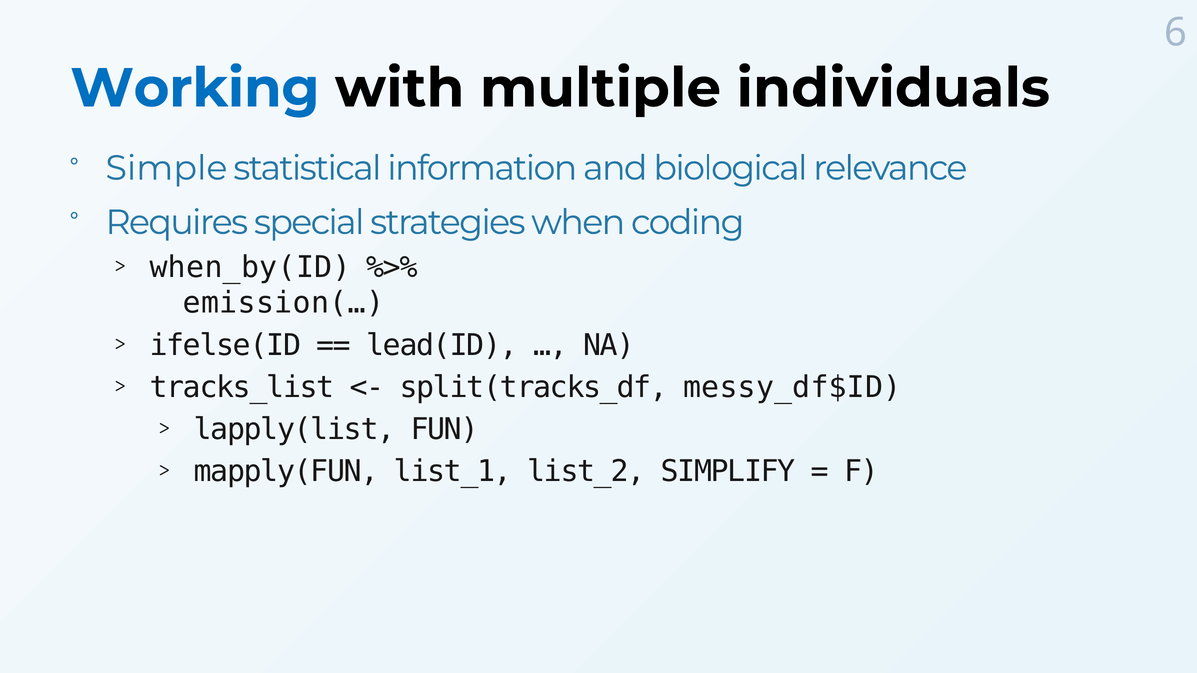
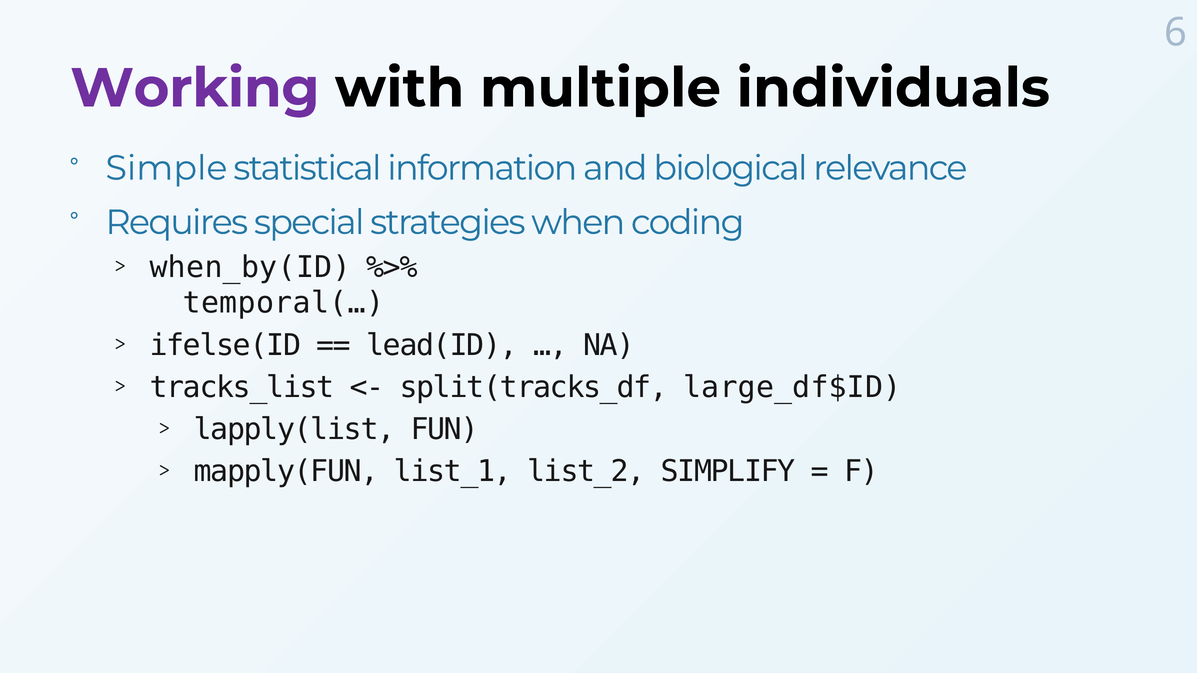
Working colour: blue -> purple
emission(…: emission(… -> temporal(…
messy_df$ID: messy_df$ID -> large_df$ID
